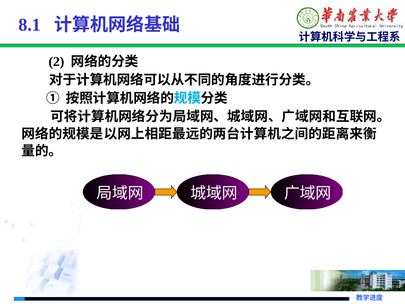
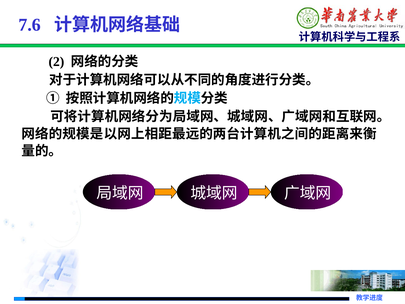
8.1: 8.1 -> 7.6
